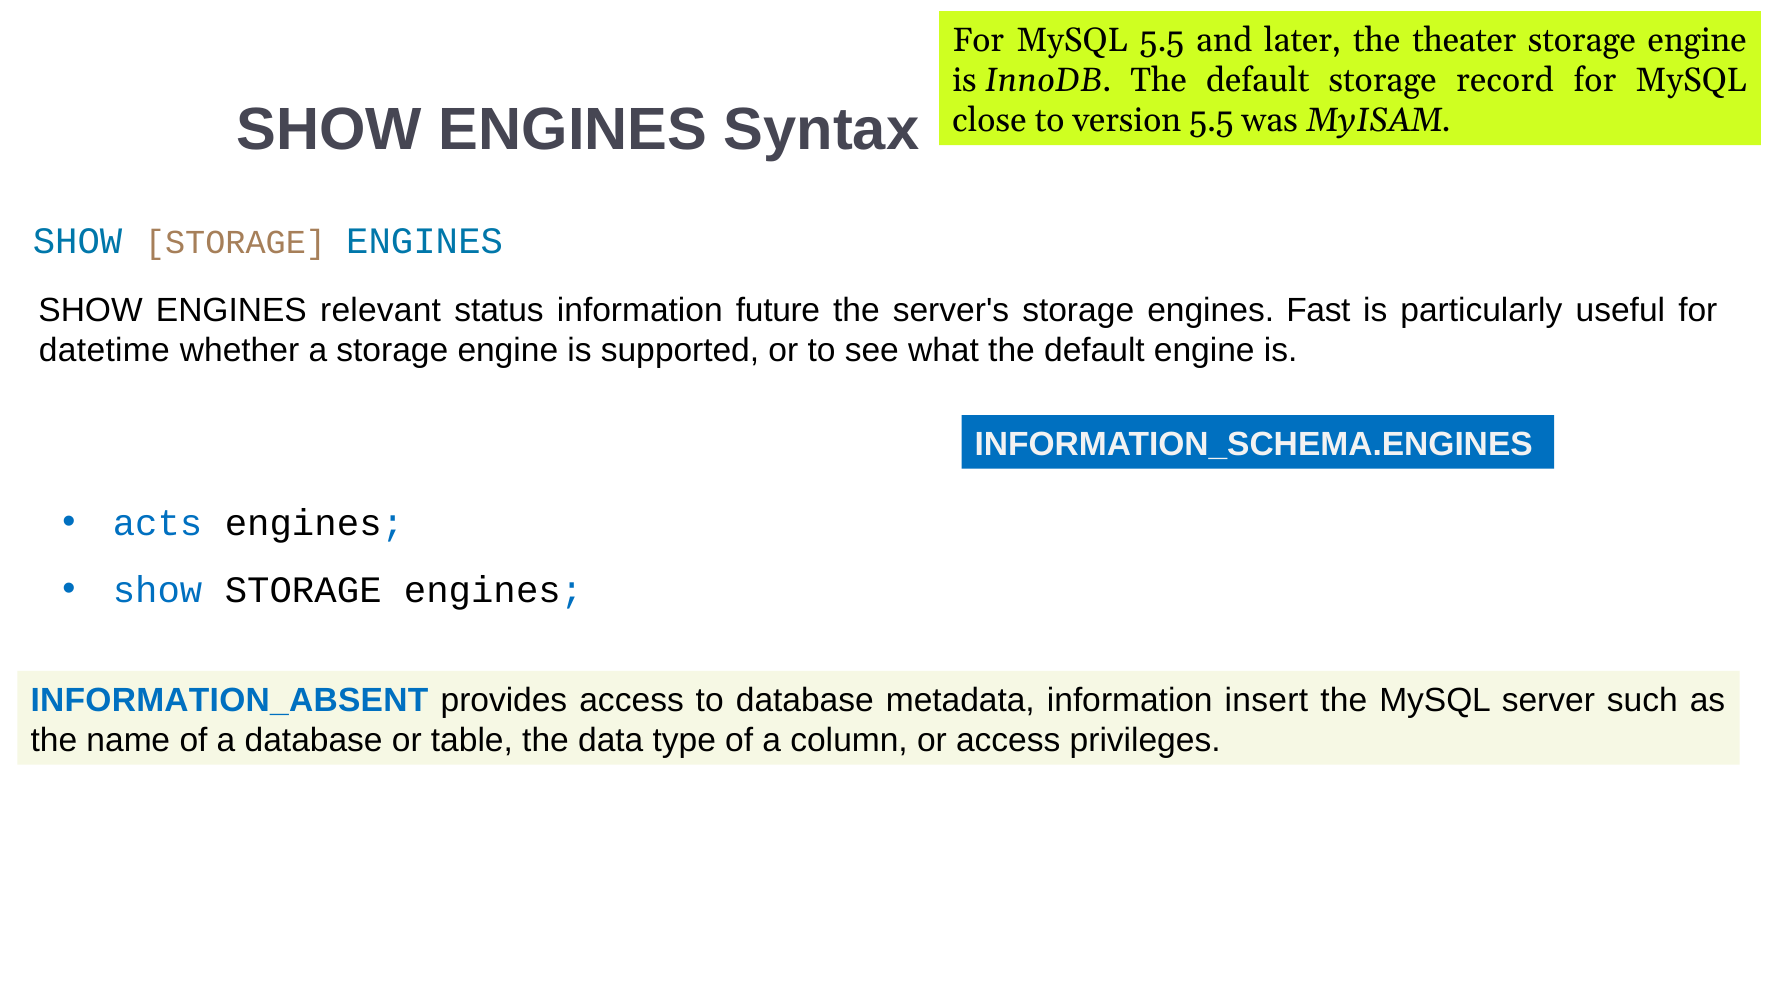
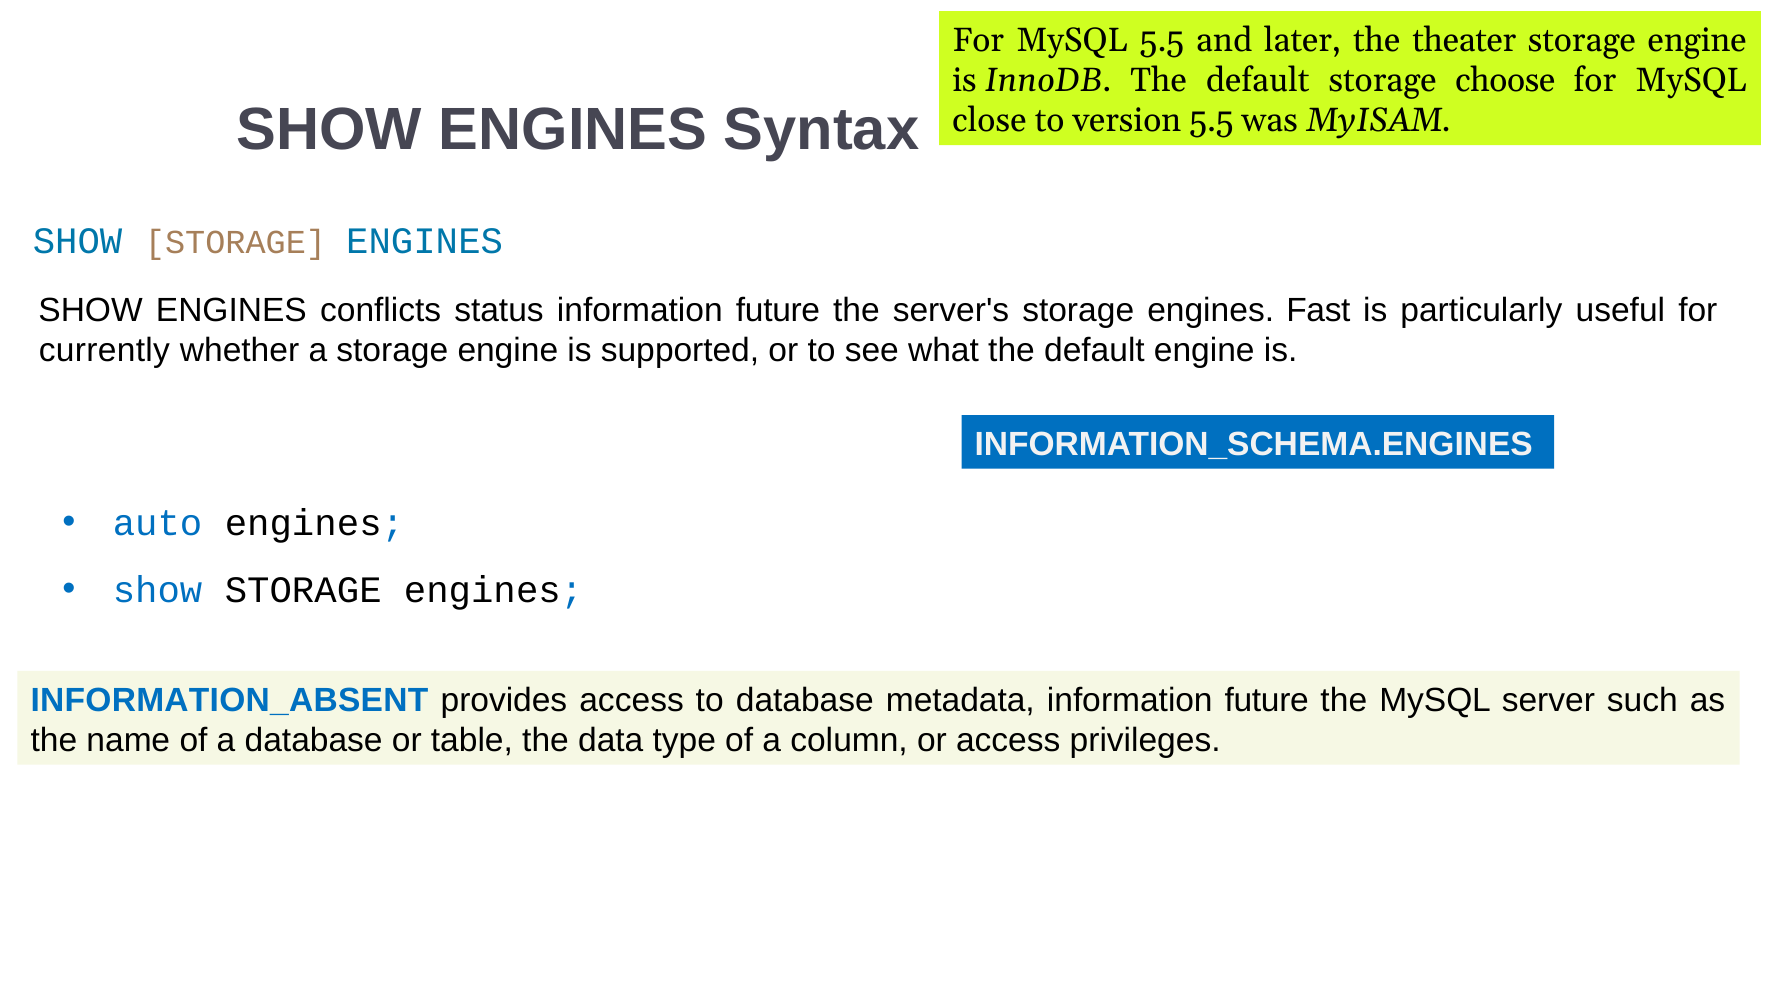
record: record -> choose
relevant: relevant -> conflicts
datetime: datetime -> currently
acts: acts -> auto
metadata information insert: insert -> future
